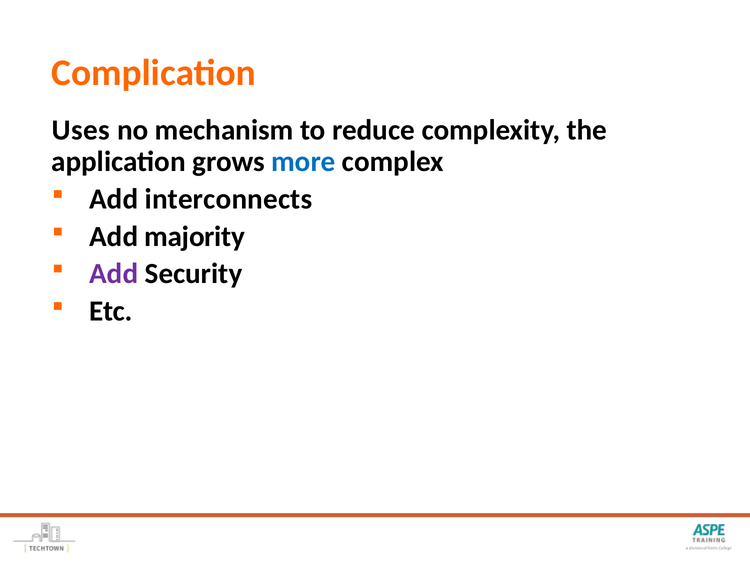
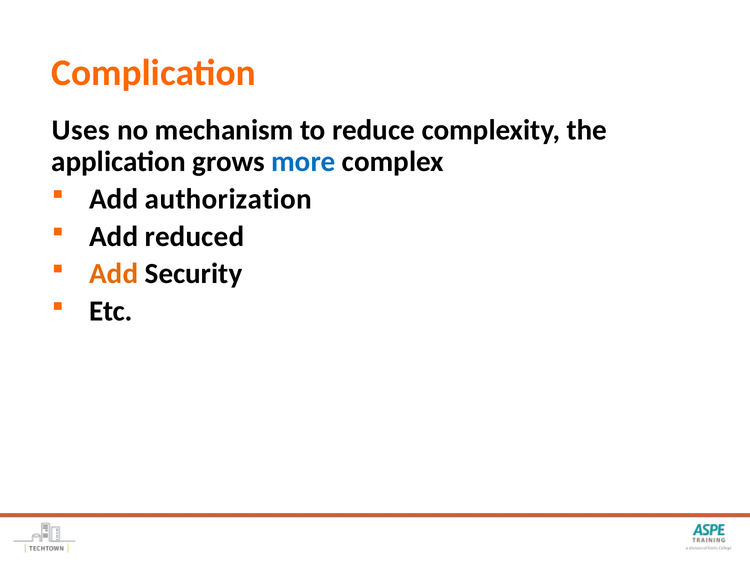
interconnects: interconnects -> authorization
majority: majority -> reduced
Add at (114, 274) colour: purple -> orange
